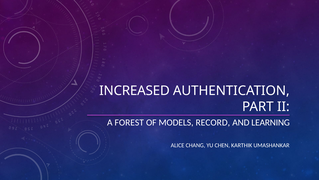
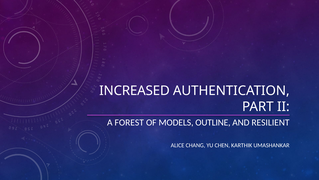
RECORD: RECORD -> OUTLINE
LEARNING: LEARNING -> RESILIENT
